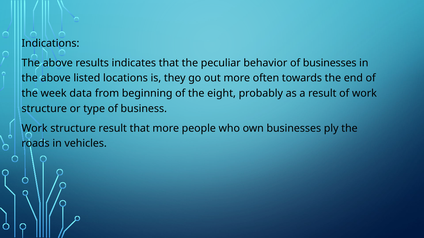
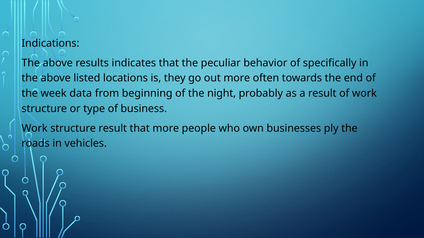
of businesses: businesses -> specifically
eight: eight -> night
